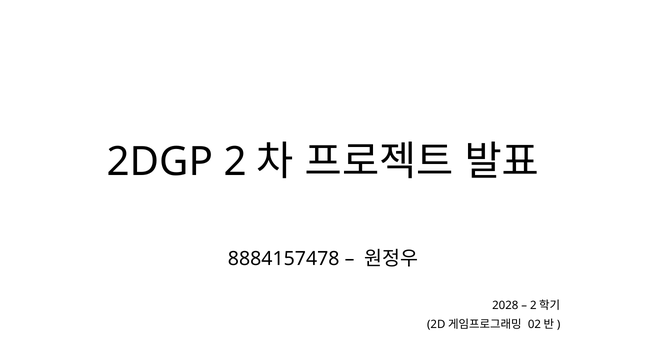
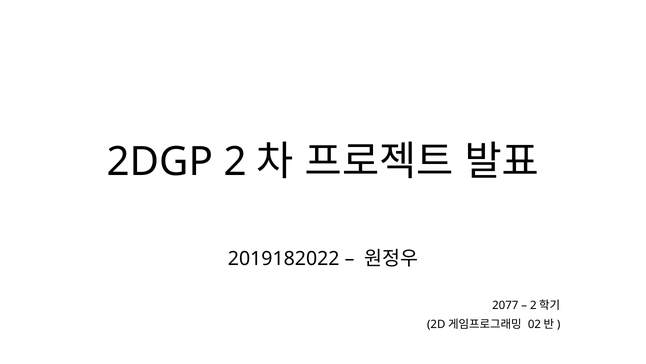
8884157478: 8884157478 -> 2019182022
2028: 2028 -> 2077
